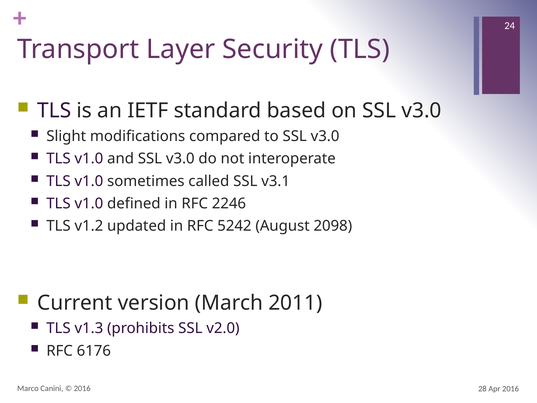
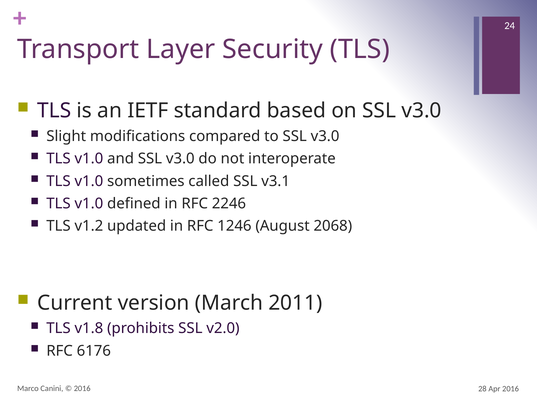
5242: 5242 -> 1246
2098: 2098 -> 2068
v1.3: v1.3 -> v1.8
